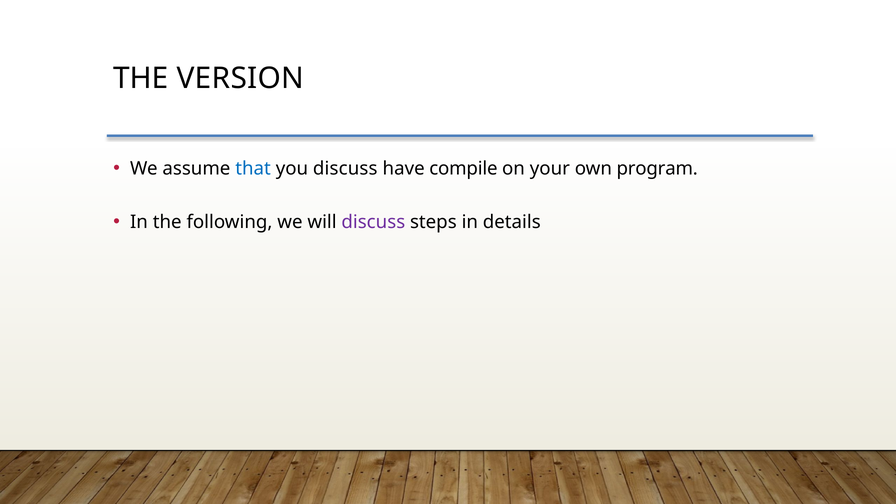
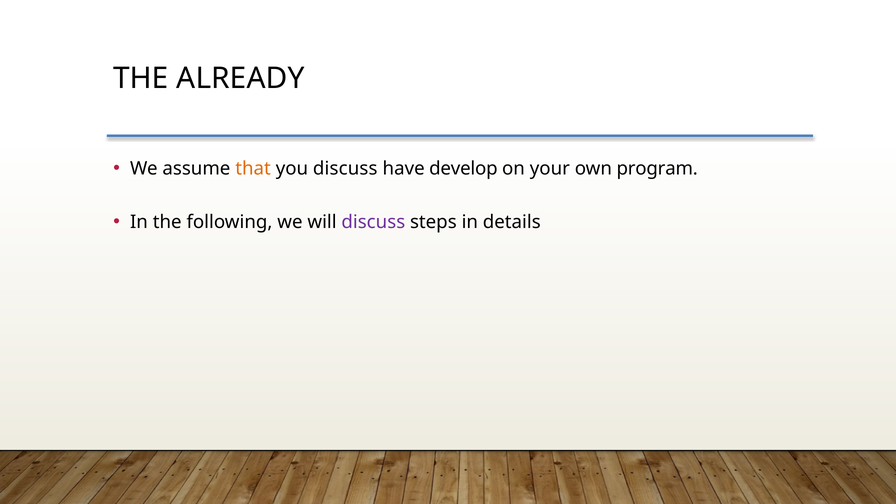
VERSION: VERSION -> ALREADY
that colour: blue -> orange
compile: compile -> develop
